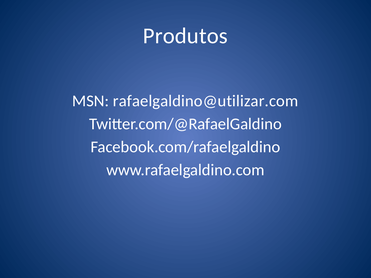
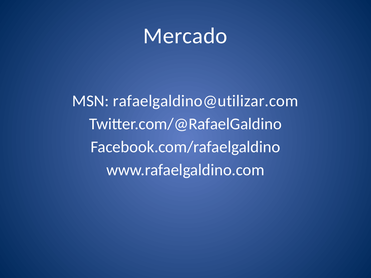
Produtos: Produtos -> Mercado
